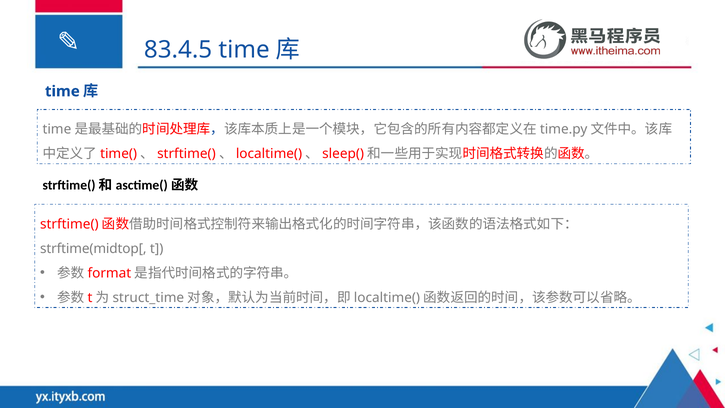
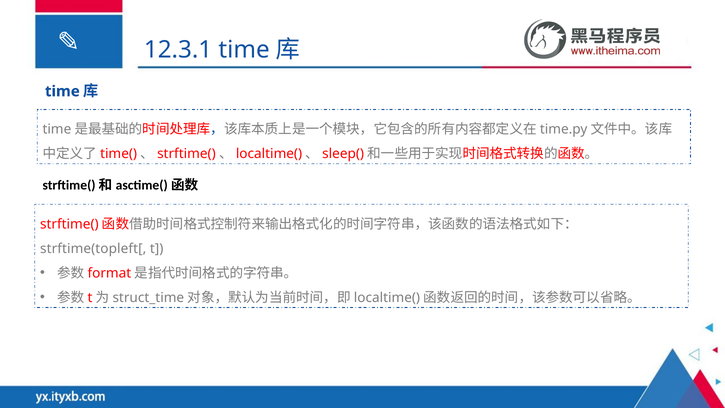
83.4.5: 83.4.5 -> 12.3.1
strftime(midtop[: strftime(midtop[ -> strftime(topleft[
